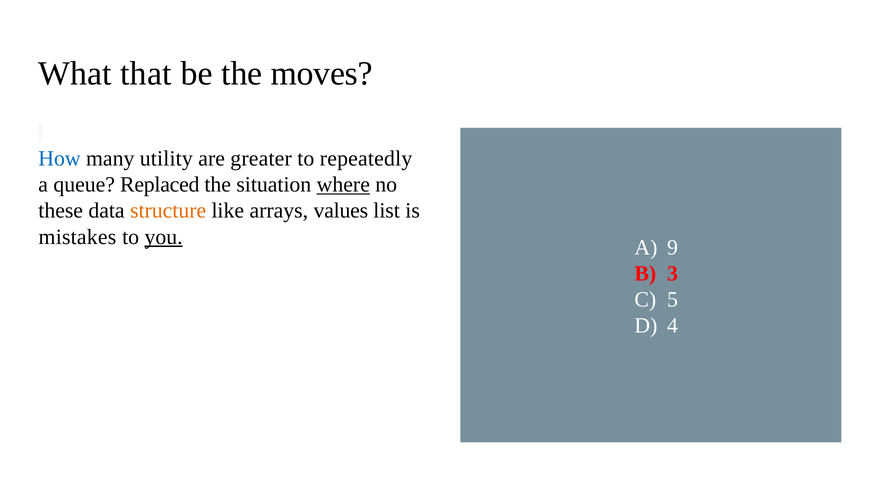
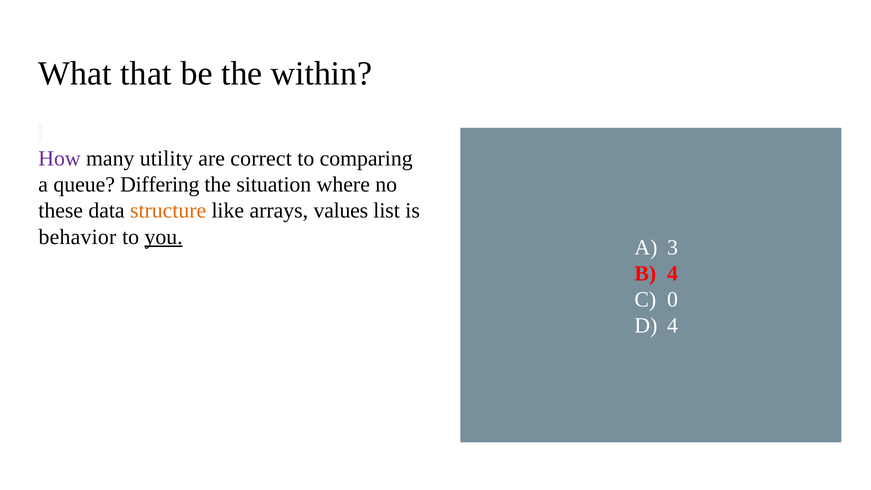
moves: moves -> within
How colour: blue -> purple
greater: greater -> correct
repeatedly: repeatedly -> comparing
Replaced: Replaced -> Differing
where underline: present -> none
mistakes: mistakes -> behavior
9: 9 -> 3
3 at (673, 273): 3 -> 4
5: 5 -> 0
